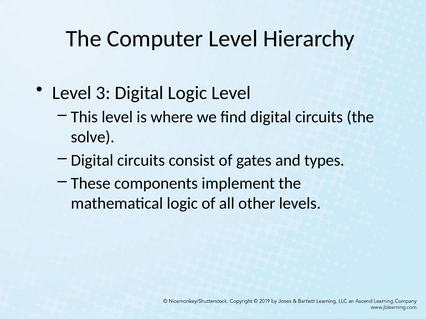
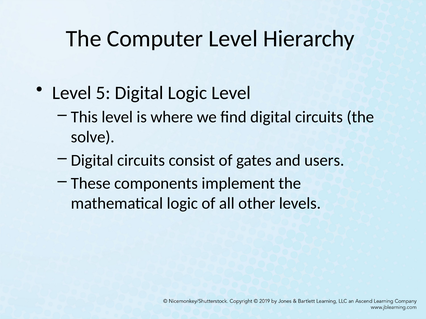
3: 3 -> 5
types: types -> users
